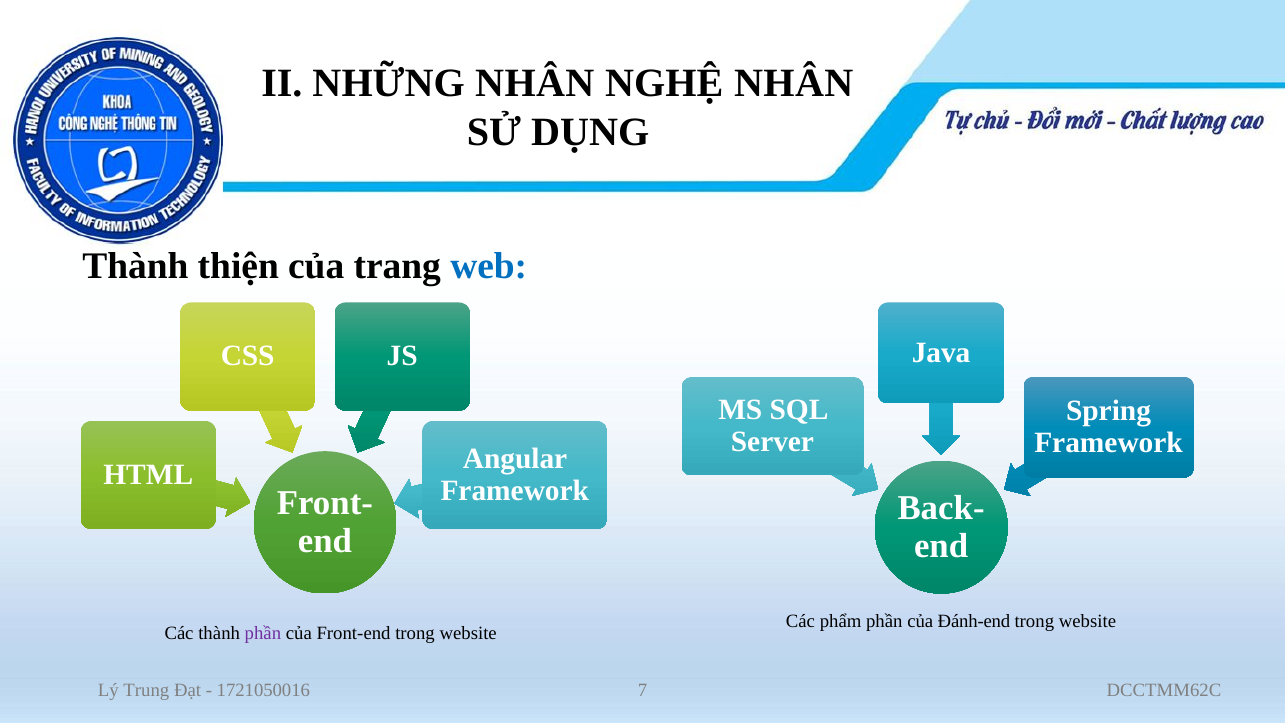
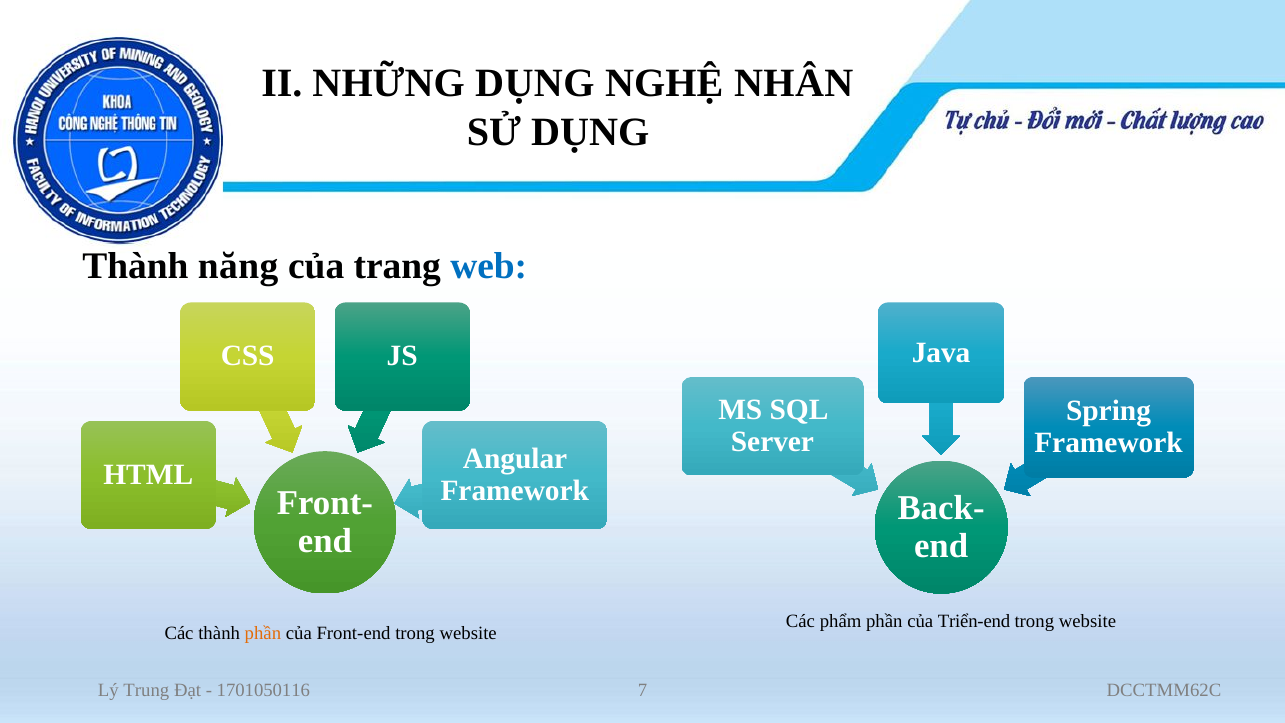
NHỮNG NHÂN: NHÂN -> DỤNG
thiện: thiện -> năng
Đánh-end: Đánh-end -> Triển-end
phần at (263, 633) colour: purple -> orange
1721050016: 1721050016 -> 1701050116
